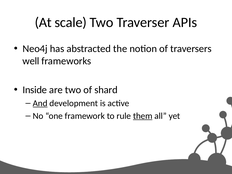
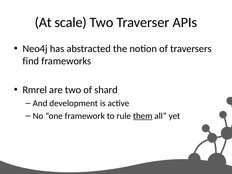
well: well -> find
Inside: Inside -> Rmrel
And underline: present -> none
